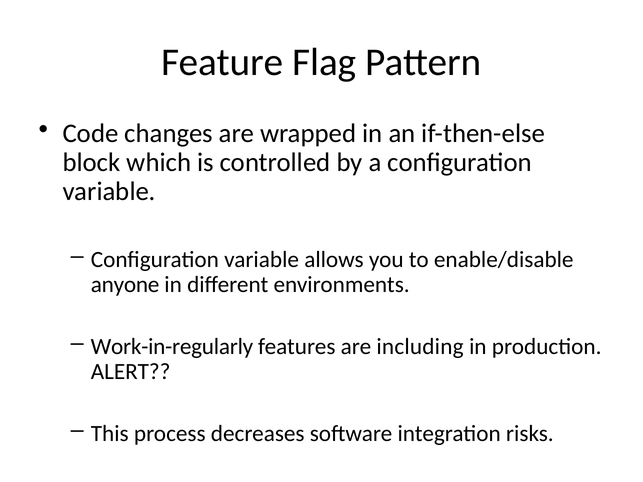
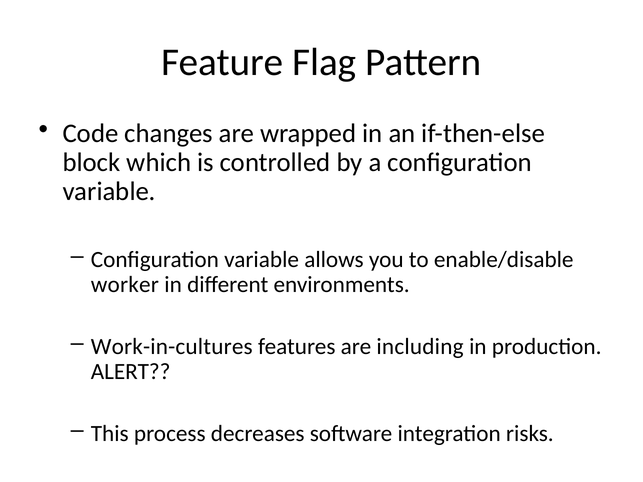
anyone: anyone -> worker
Work-in-regularly: Work-in-regularly -> Work-in-cultures
